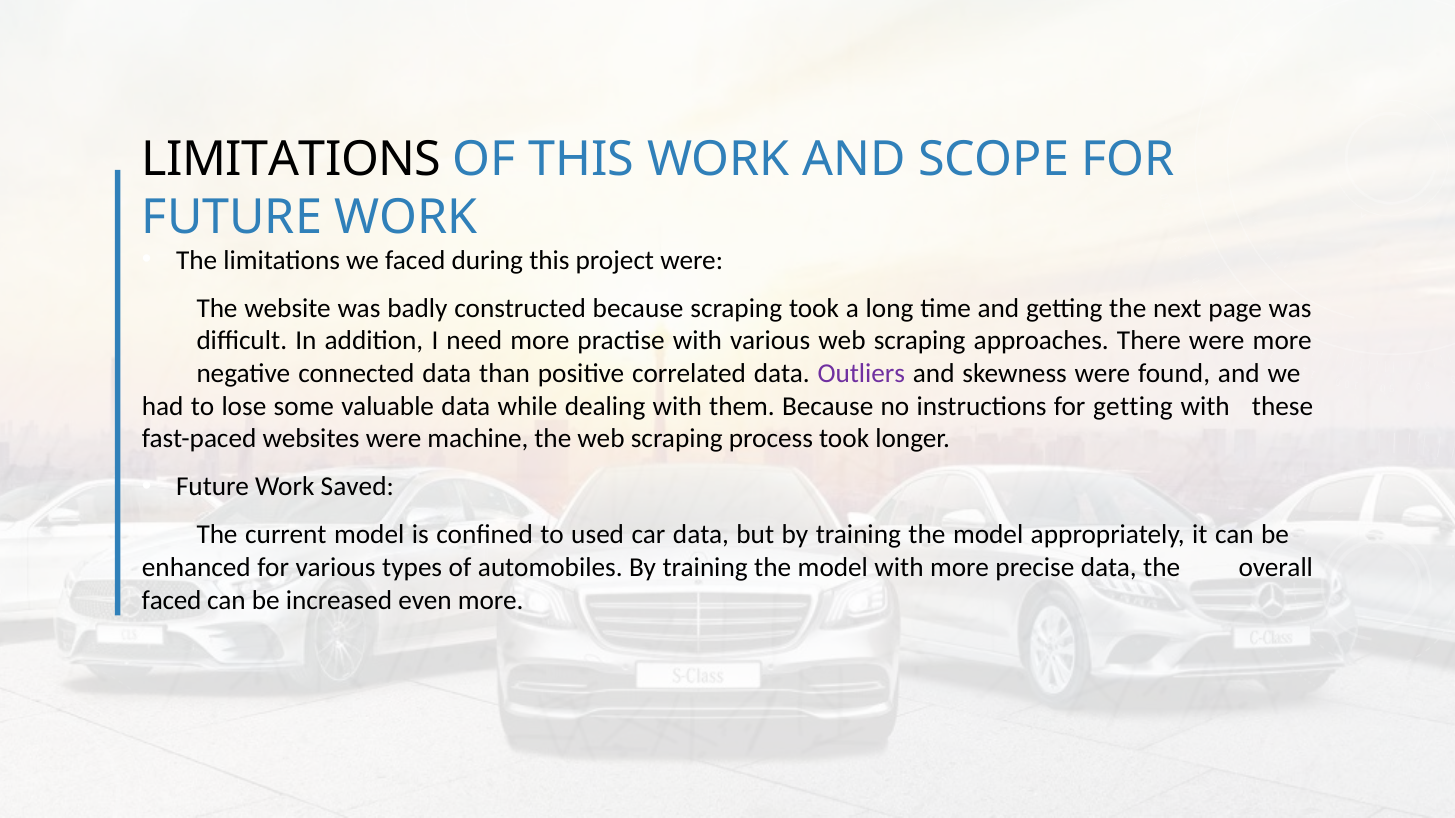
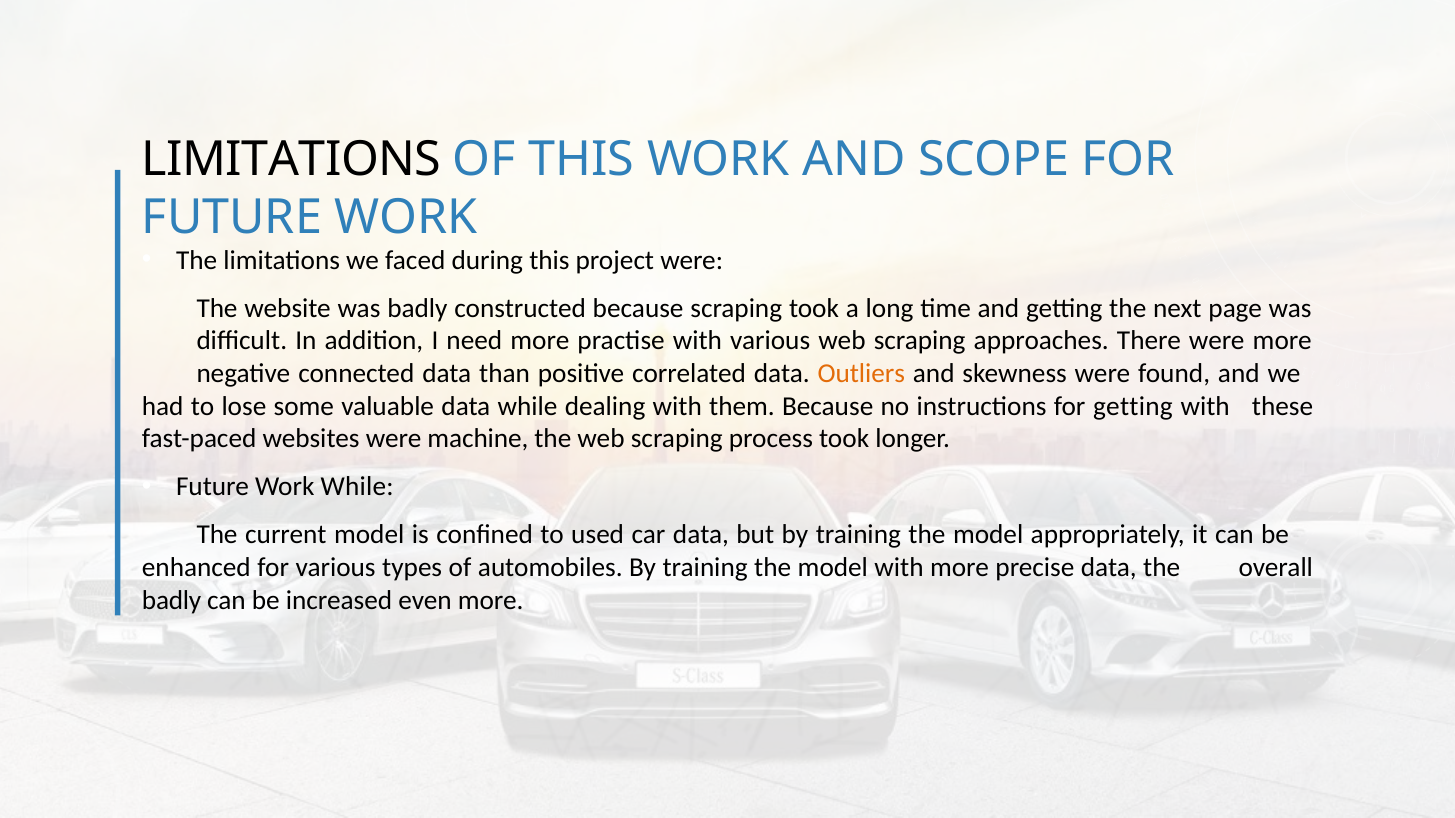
Outliers colour: purple -> orange
Work Saved: Saved -> While
faced at (172, 600): faced -> badly
